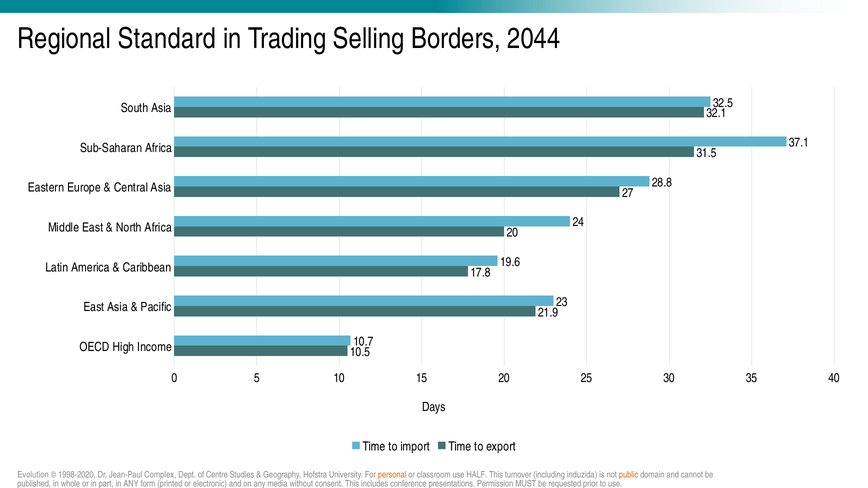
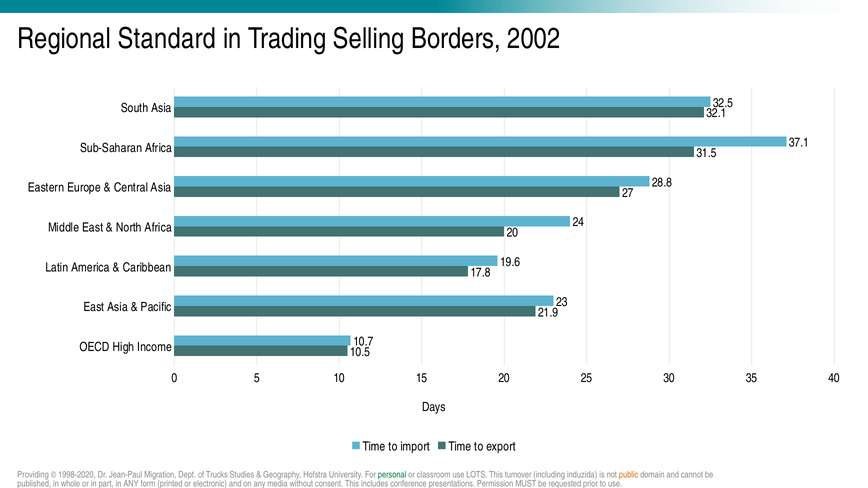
2044: 2044 -> 2002
Evolution: Evolution -> Providing
Complex: Complex -> Migration
Centre: Centre -> Trucks
personal colour: orange -> green
HALF: HALF -> LOTS
